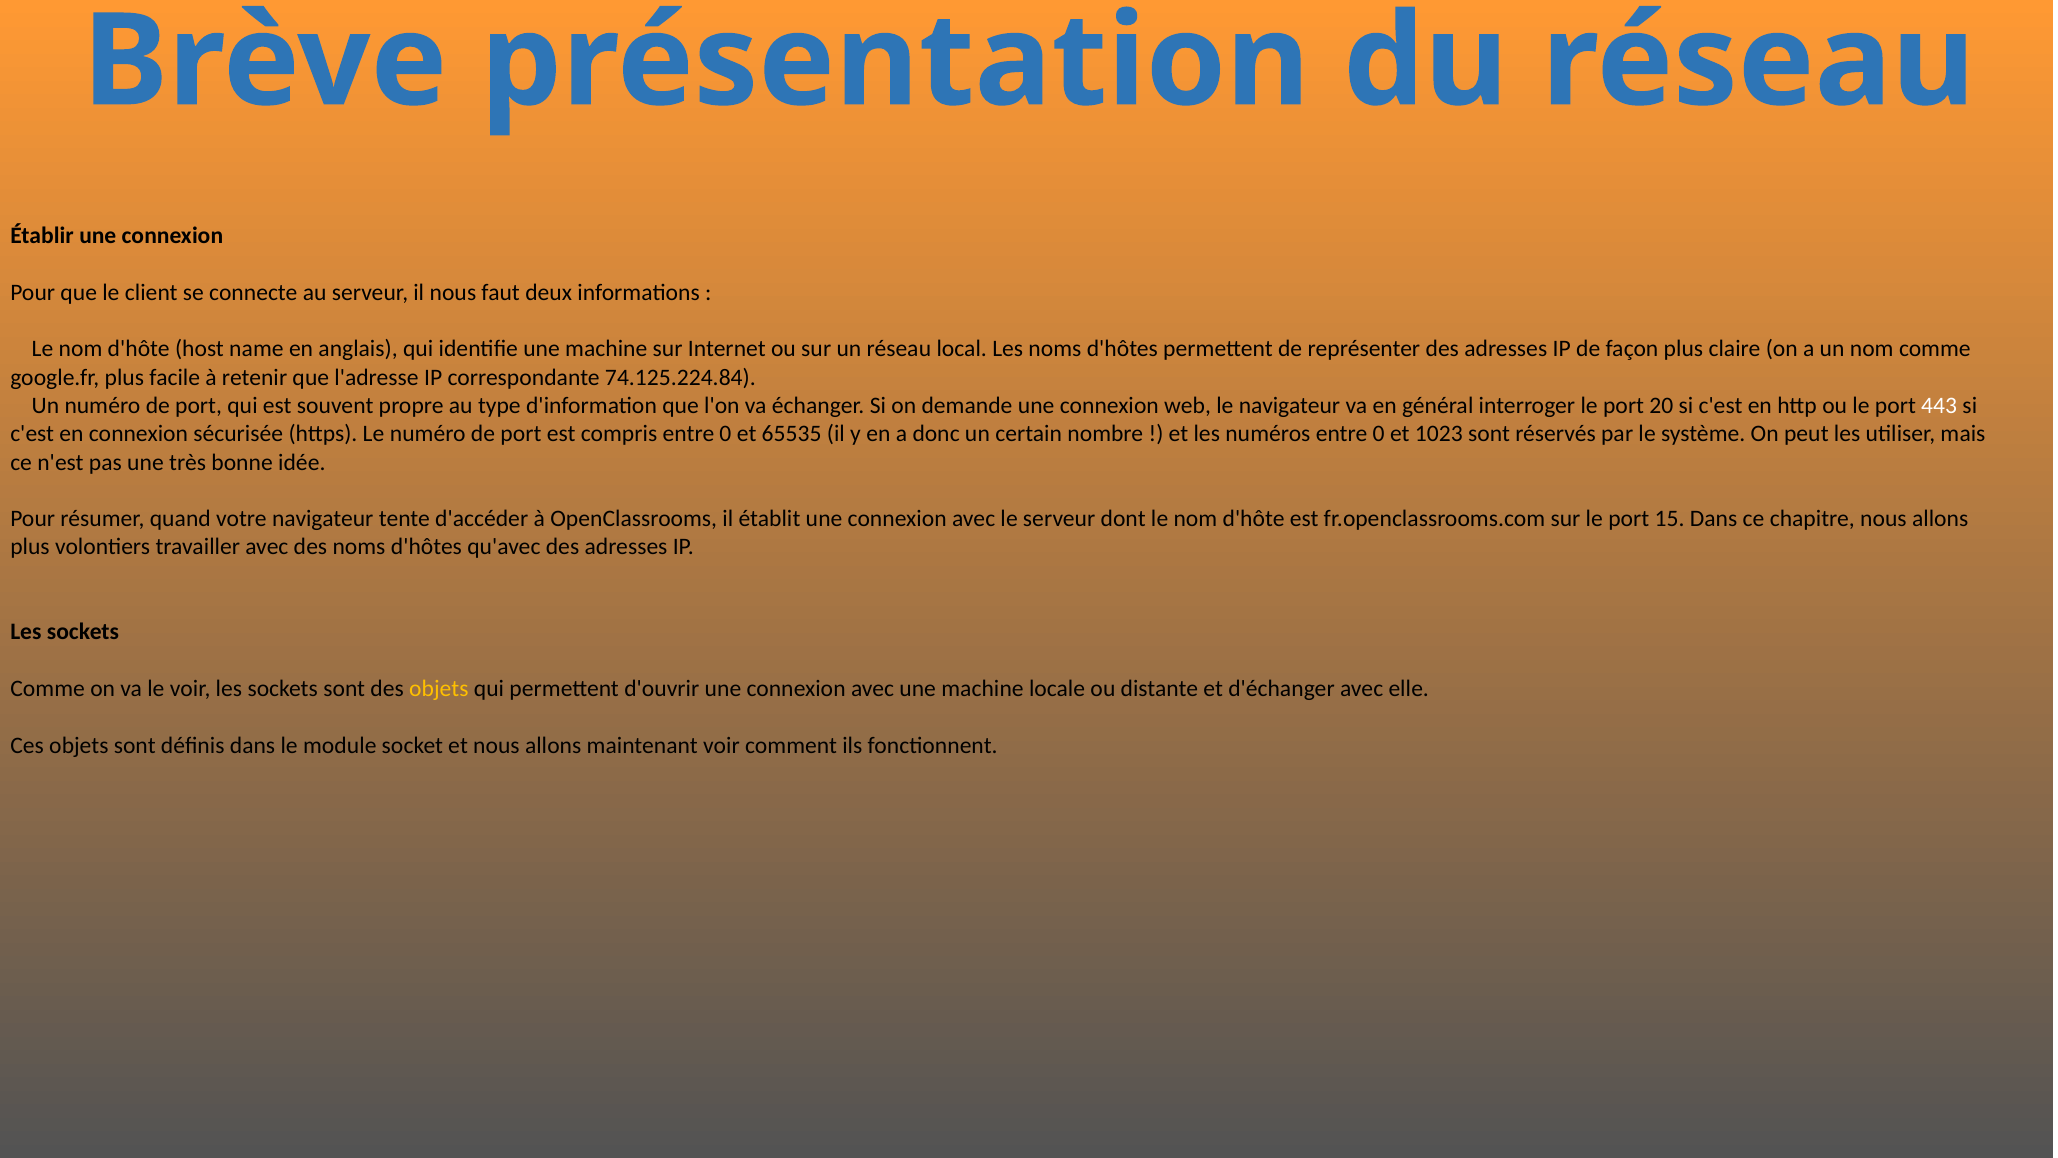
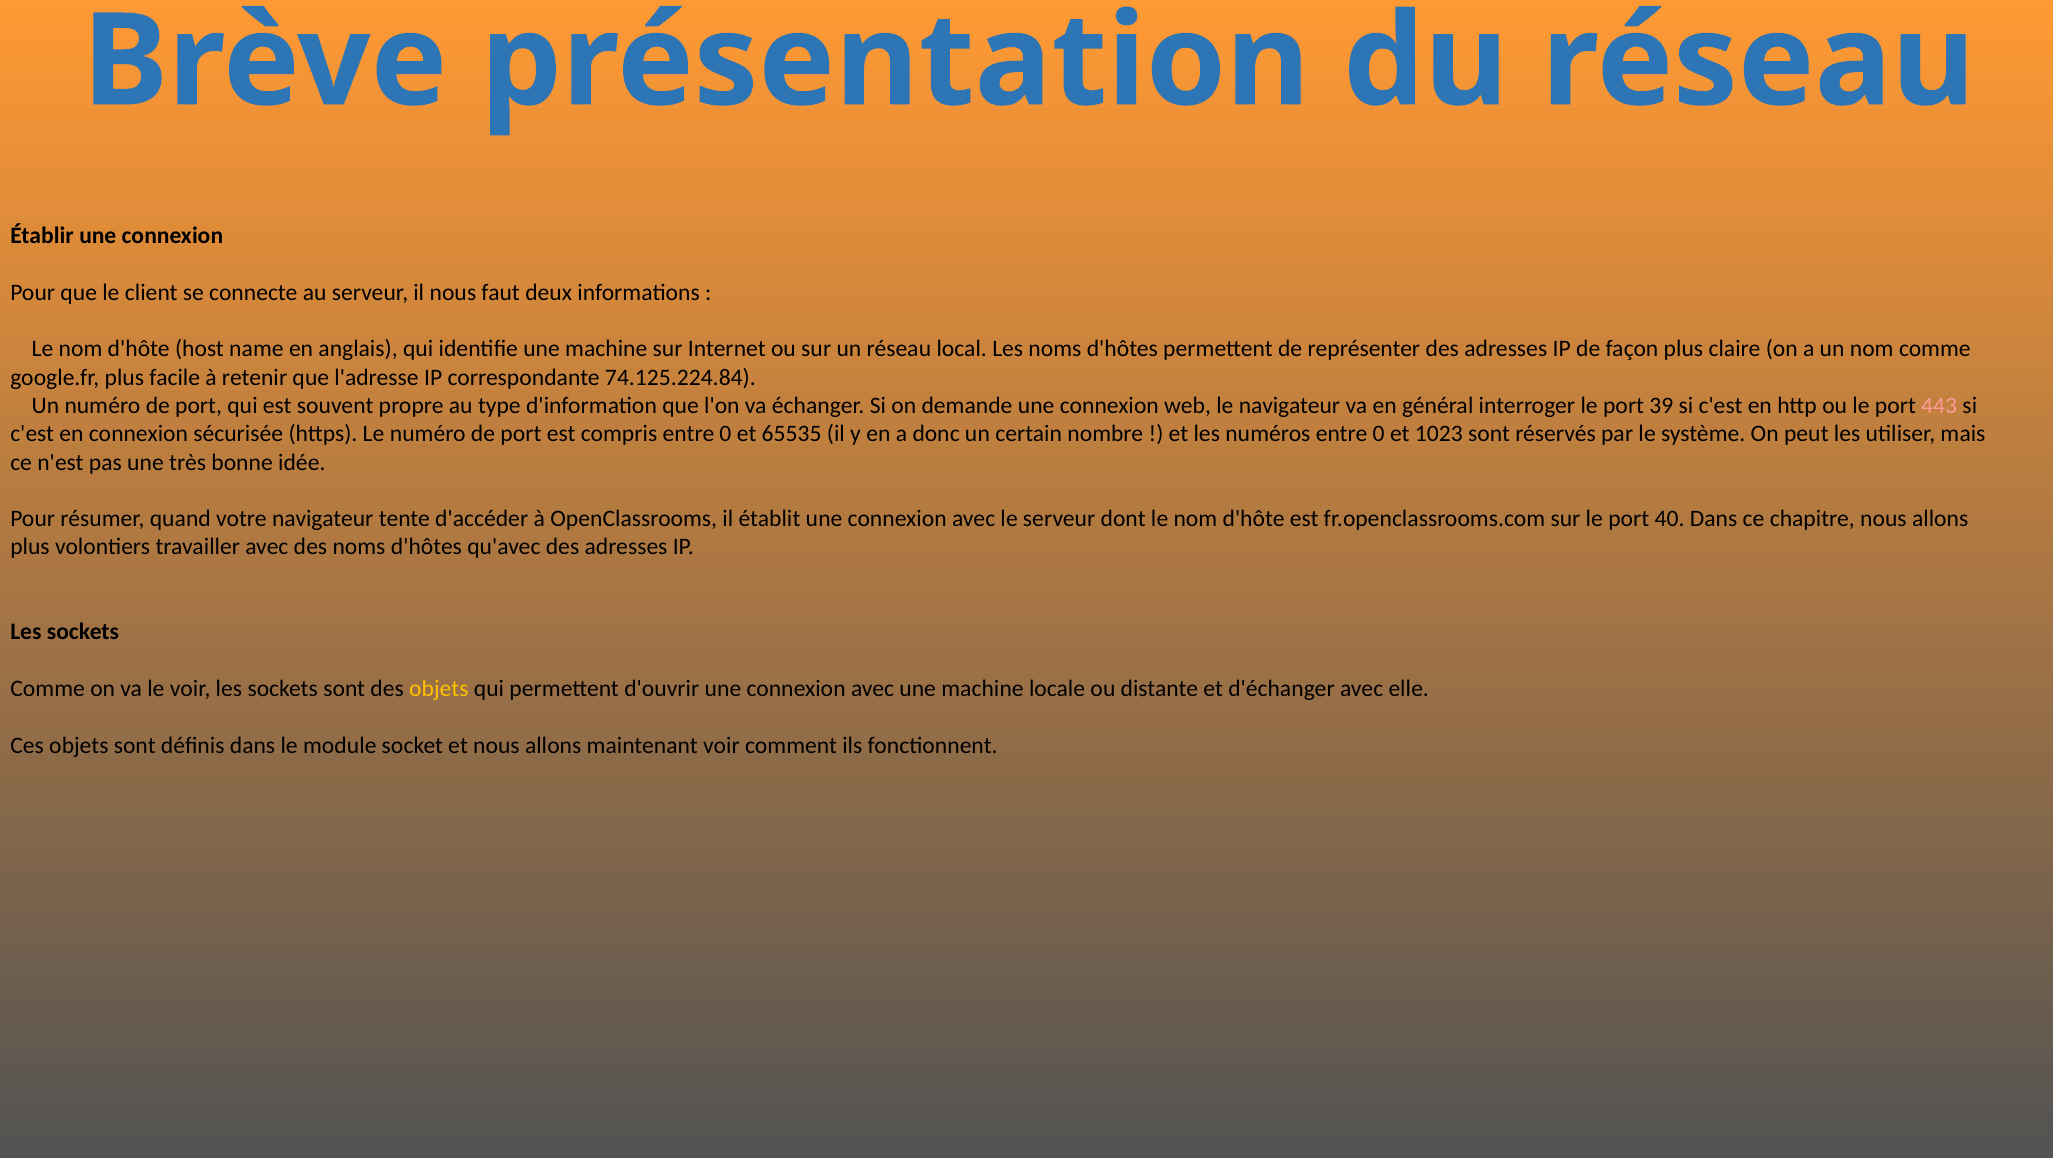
20: 20 -> 39
443 colour: white -> pink
15: 15 -> 40
